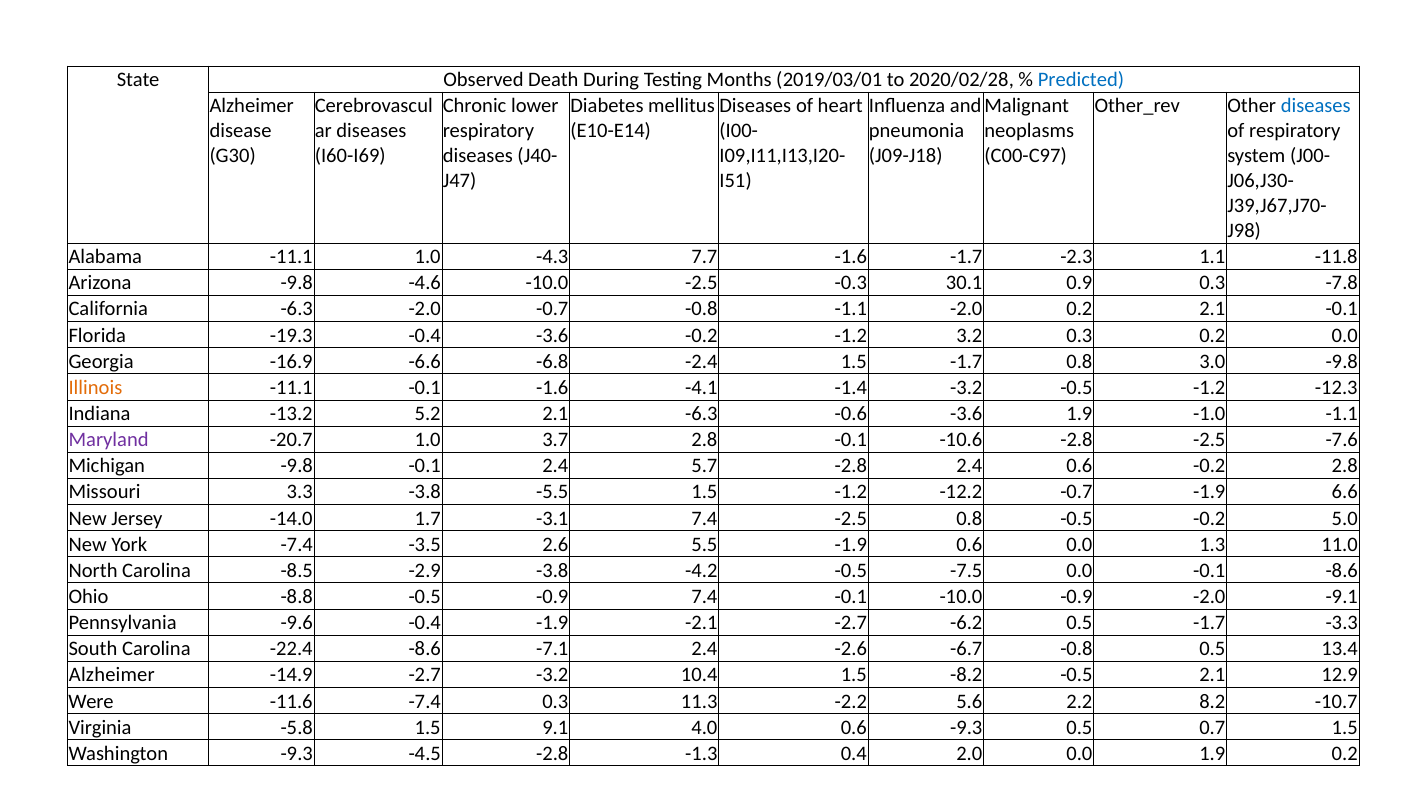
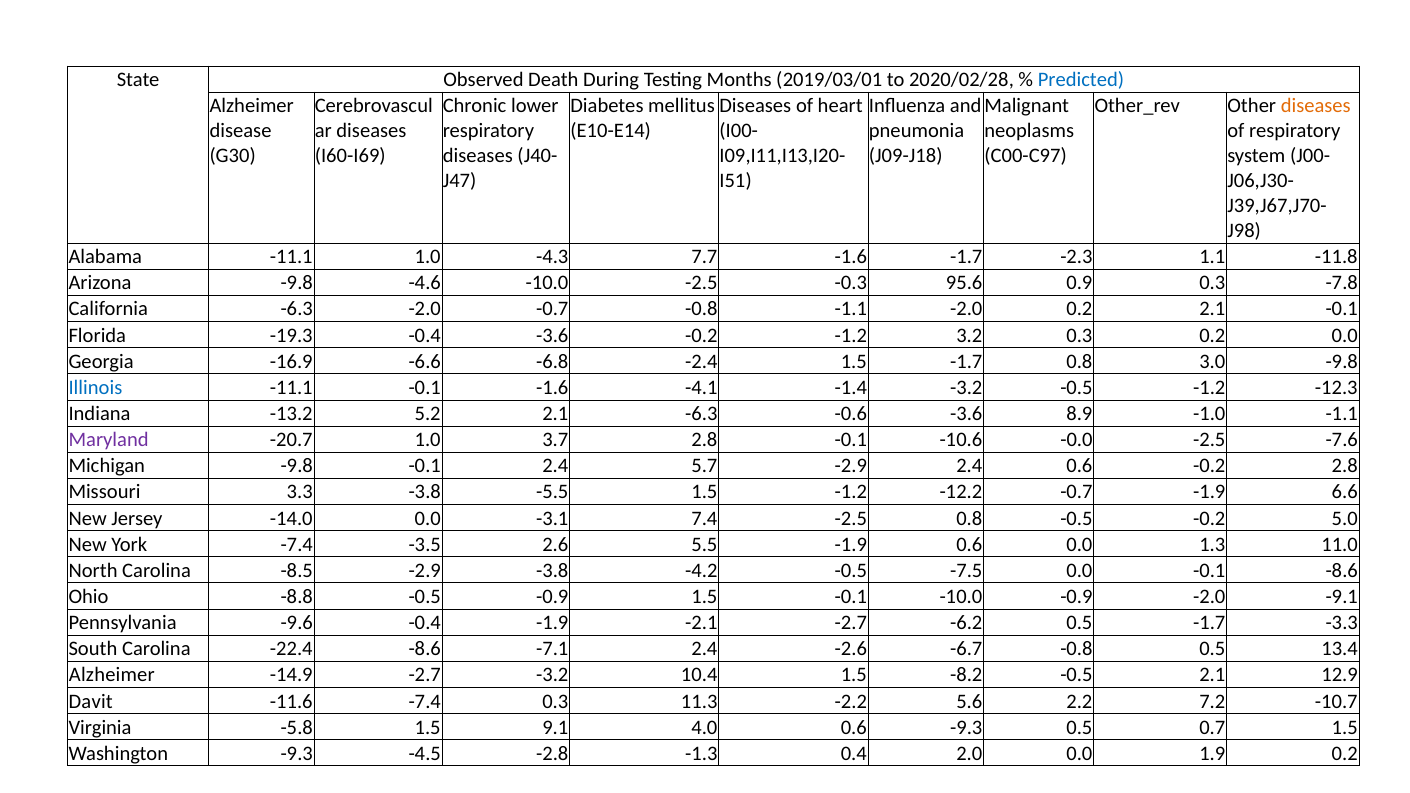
diseases at (1316, 106) colour: blue -> orange
30.1: 30.1 -> 95.6
Illinois colour: orange -> blue
-3.6 1.9: 1.9 -> 8.9
-10.6 -2.8: -2.8 -> -0.0
5.7 -2.8: -2.8 -> -2.9
-14.0 1.7: 1.7 -> 0.0
-0.9 7.4: 7.4 -> 1.5
Were: Were -> Davit
8.2: 8.2 -> 7.2
